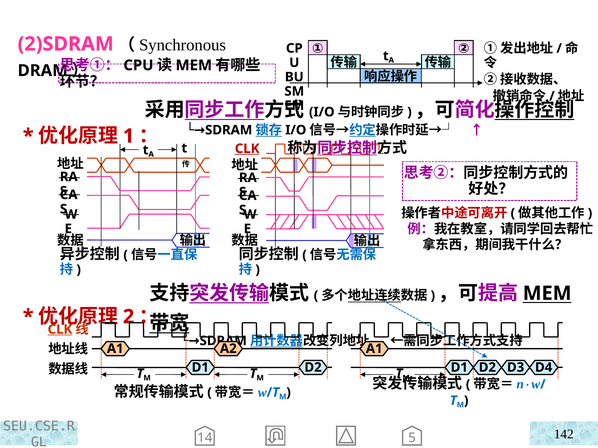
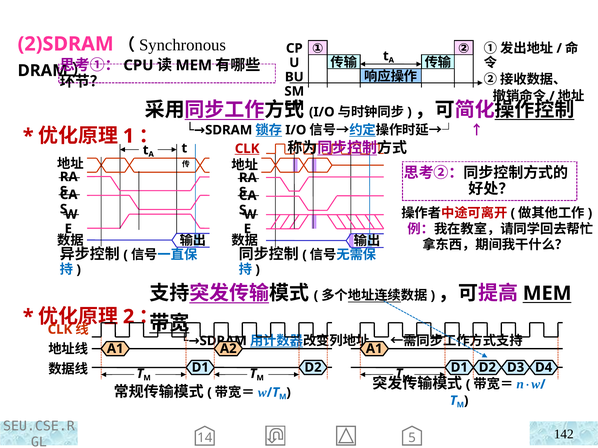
CLK at (60, 330) underline: present -> none
